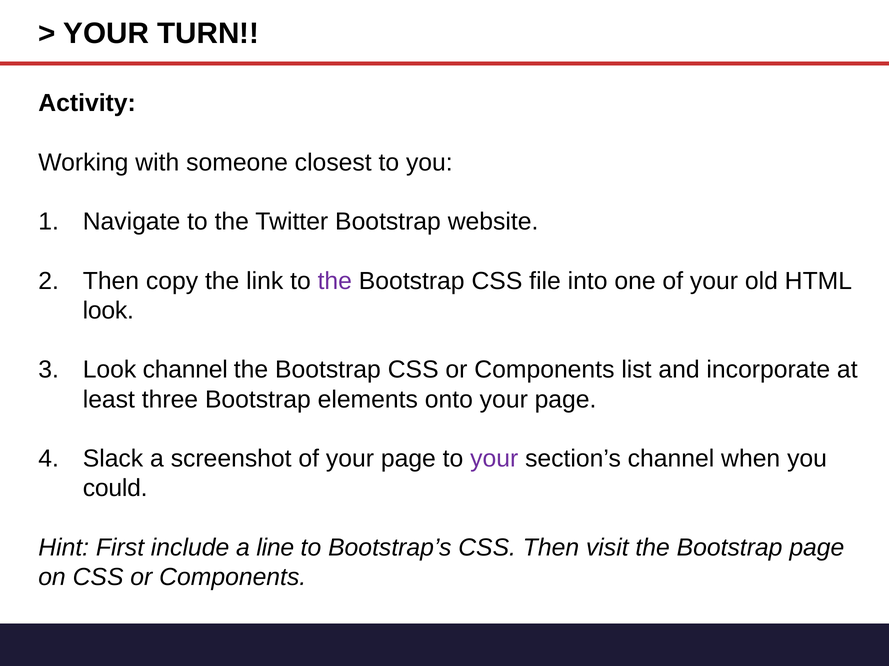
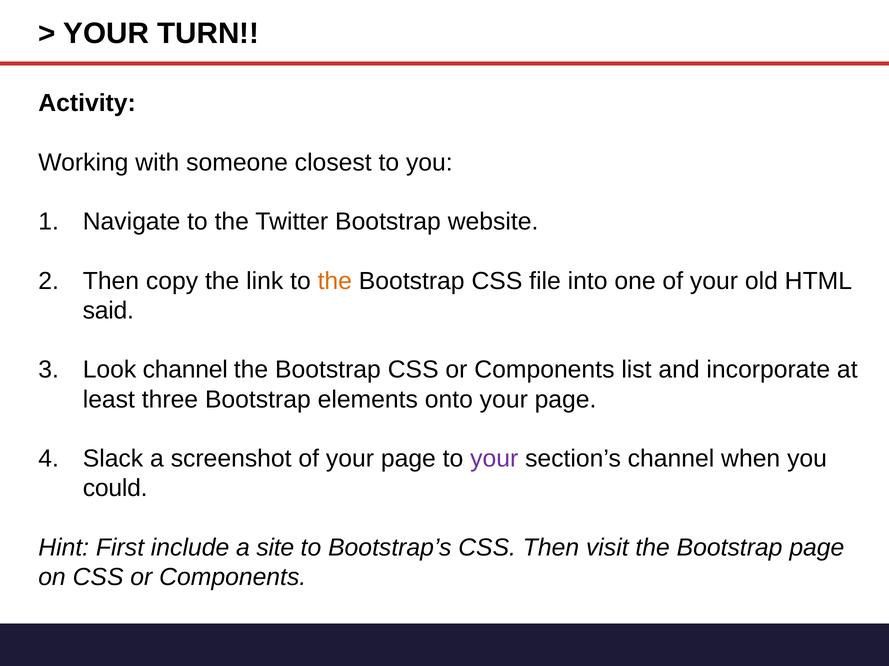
the at (335, 281) colour: purple -> orange
look at (108, 311): look -> said
line: line -> site
